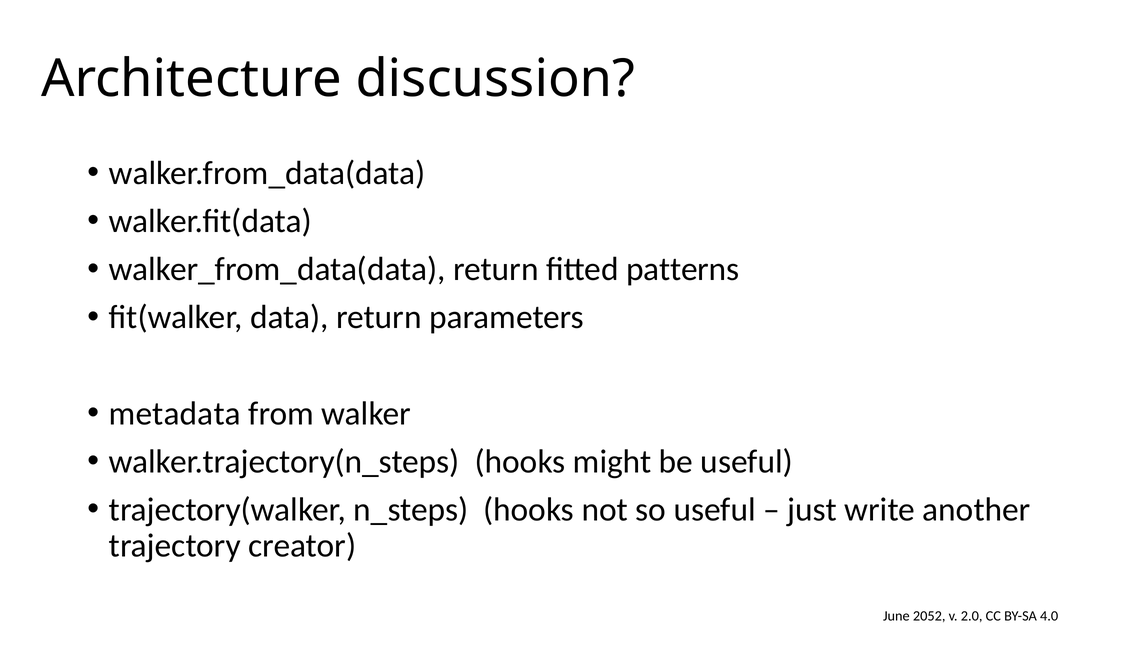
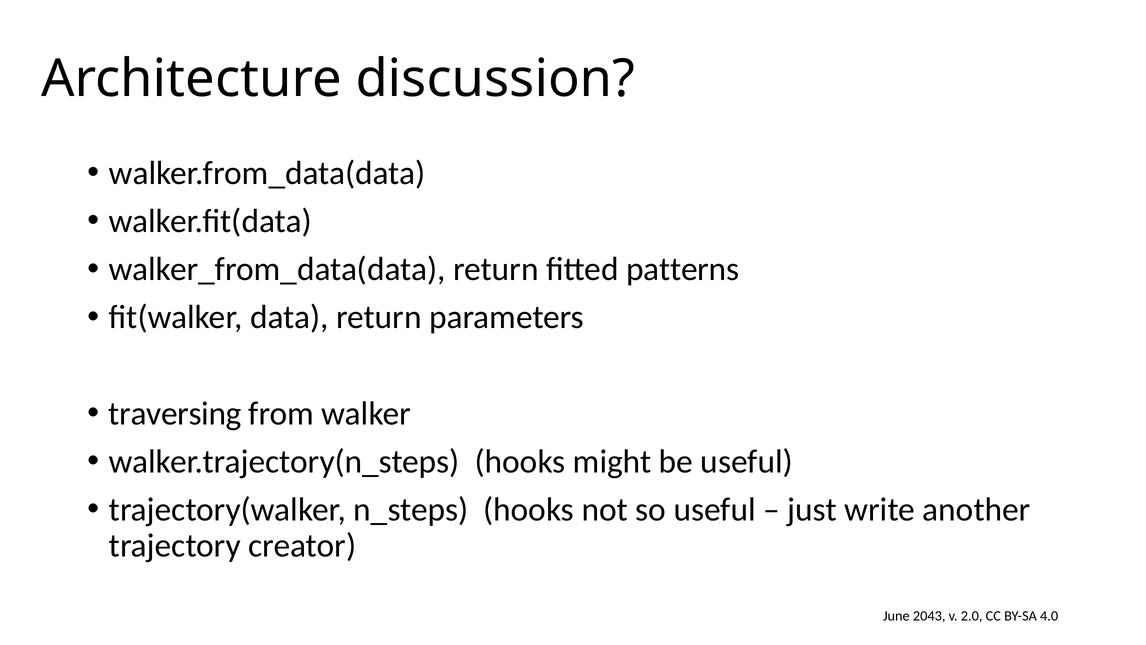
metadata: metadata -> traversing
2052: 2052 -> 2043
